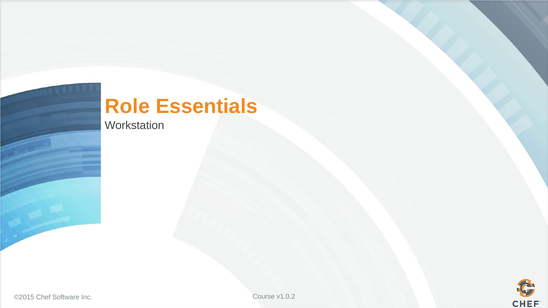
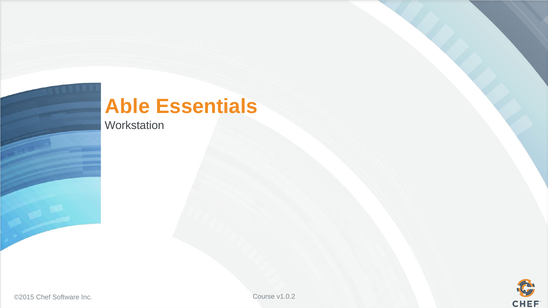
Role: Role -> Able
